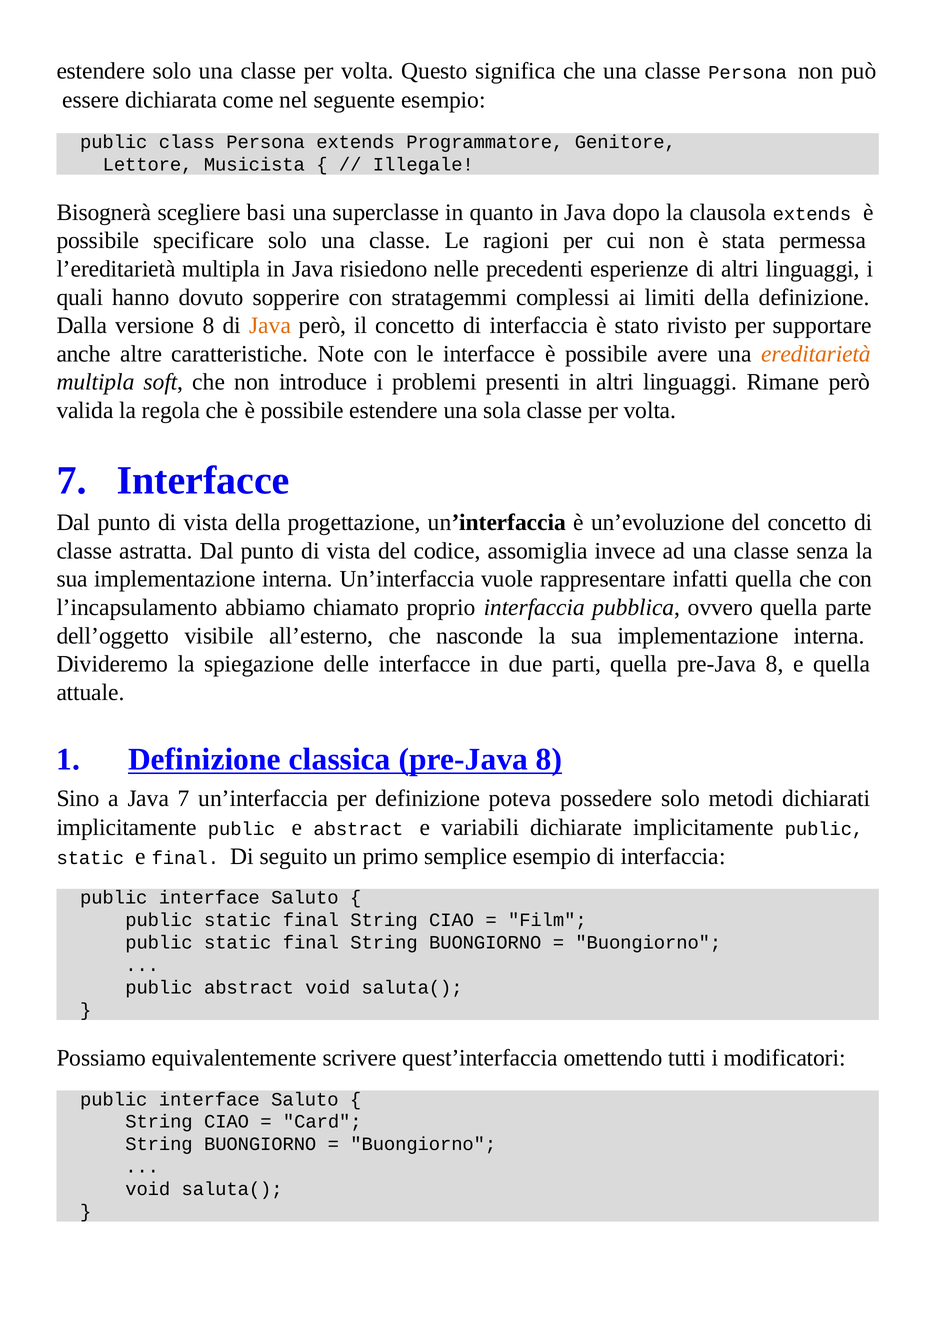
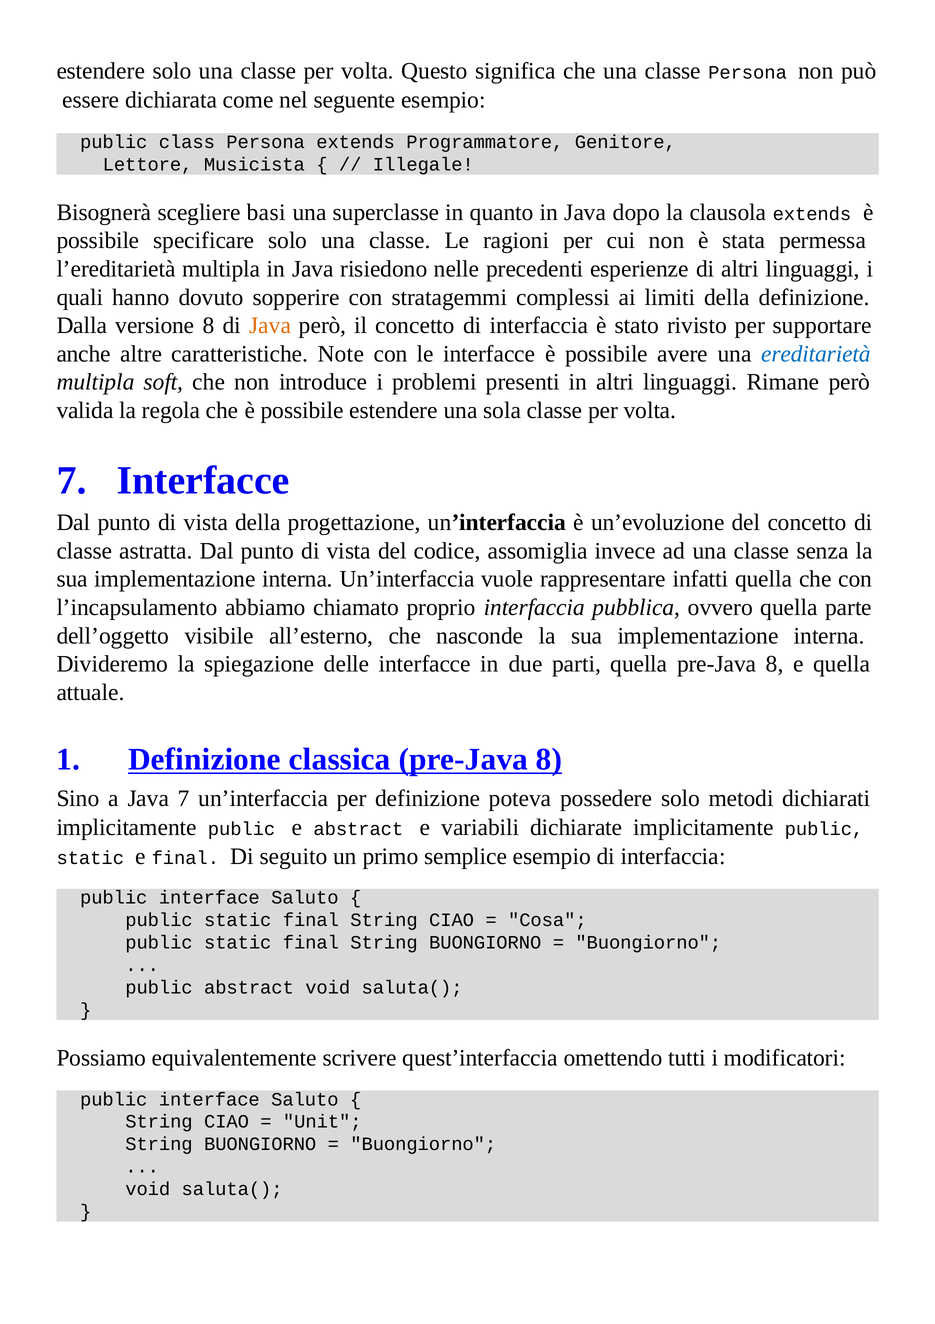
ereditarietà colour: orange -> blue
Film: Film -> Cosa
Card: Card -> Unit
